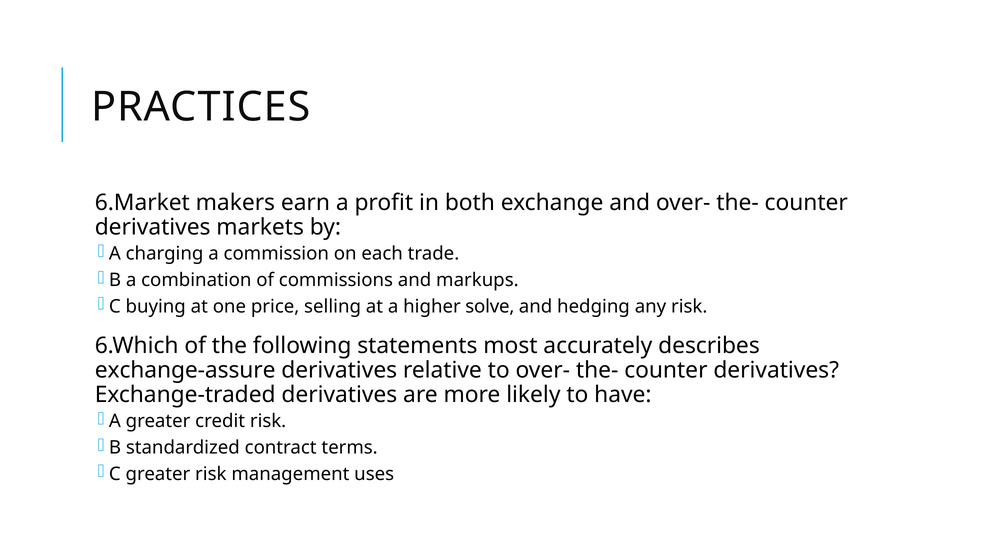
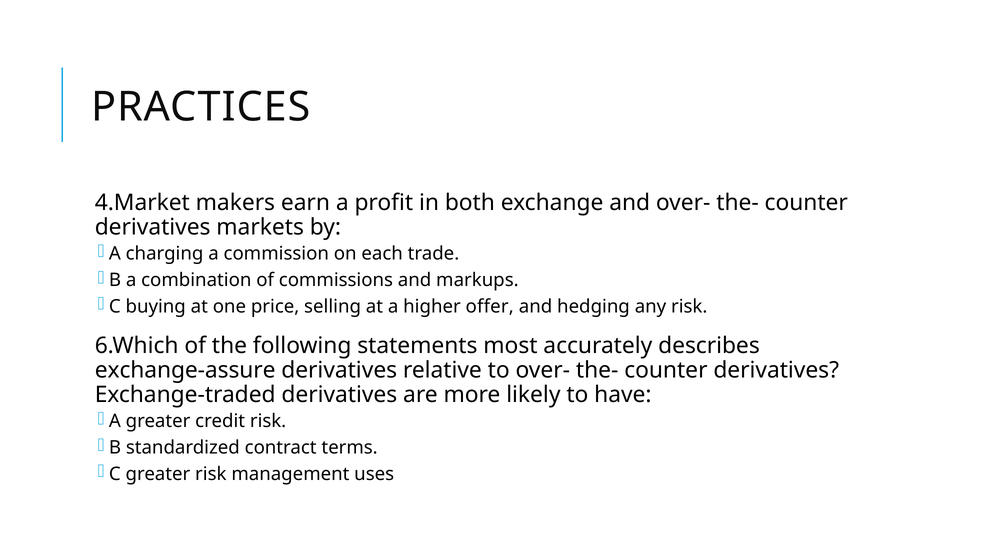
6.Market: 6.Market -> 4.Market
solve: solve -> offer
